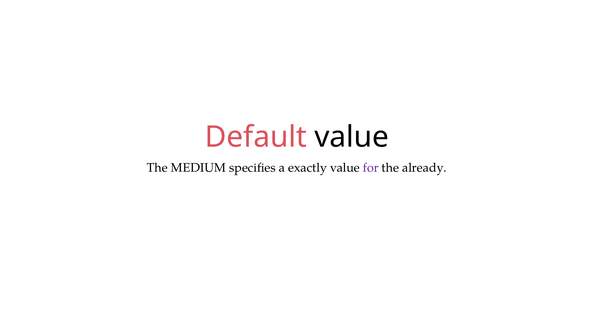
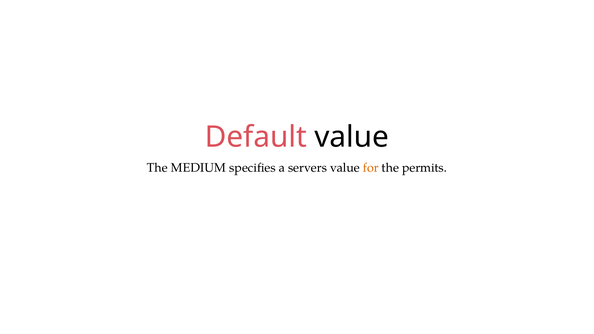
exactly: exactly -> servers
for colour: purple -> orange
already: already -> permits
